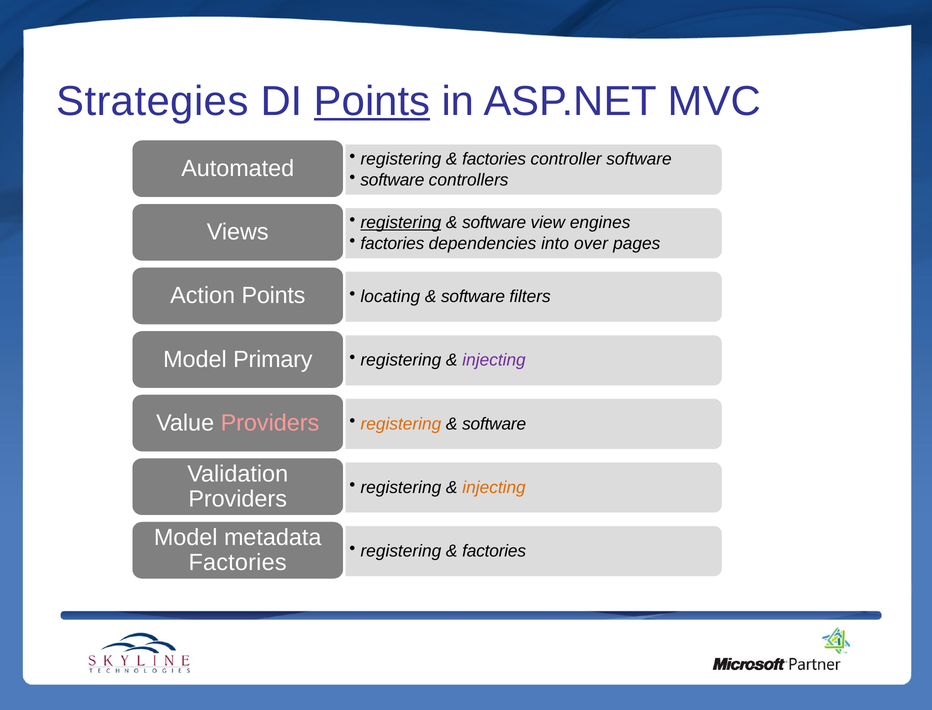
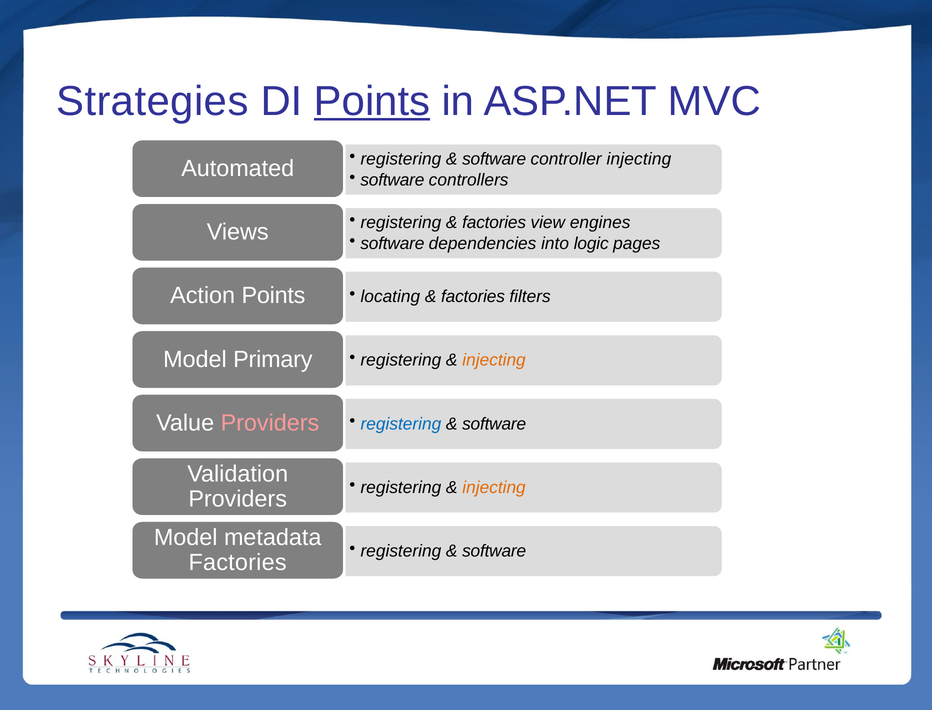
factories at (494, 159): factories -> software
controller software: software -> injecting
registering at (401, 222) underline: present -> none
software at (494, 222): software -> factories
factories at (392, 244): factories -> software
over: over -> logic
software at (473, 297): software -> factories
injecting at (494, 360) colour: purple -> orange
registering at (401, 424) colour: orange -> blue
factories at (494, 551): factories -> software
